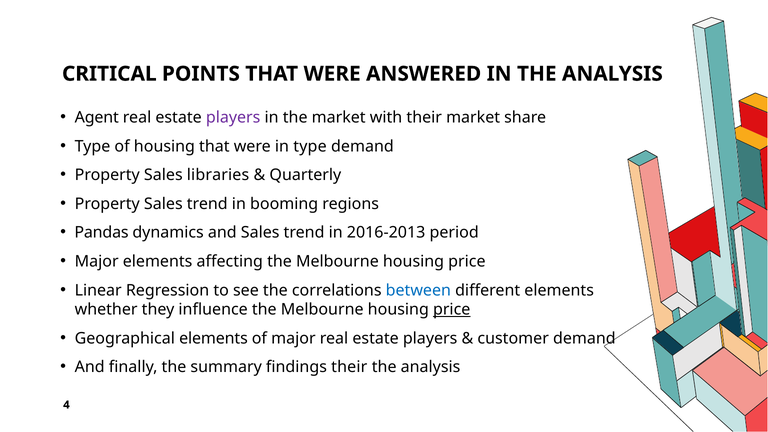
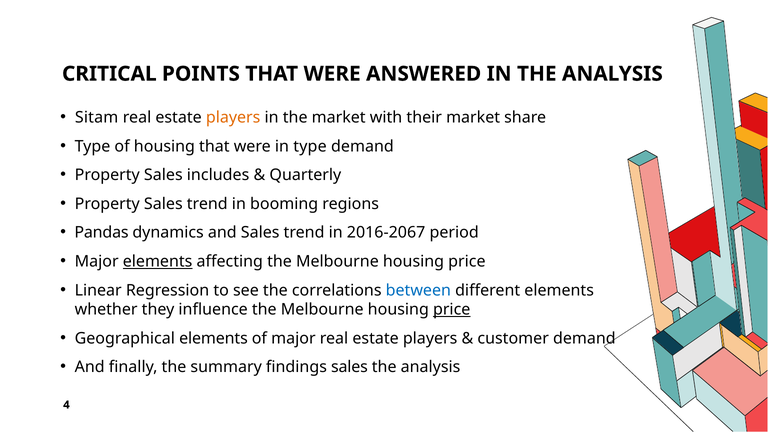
Agent: Agent -> Sitam
players at (233, 117) colour: purple -> orange
libraries: libraries -> includes
2016-2013: 2016-2013 -> 2016-2067
elements at (158, 261) underline: none -> present
findings their: their -> sales
